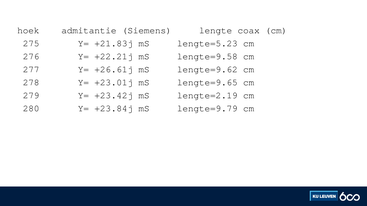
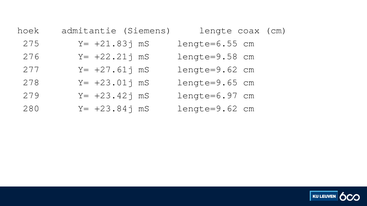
lengte=5.23: lengte=5.23 -> lengte=6.55
+26.61j: +26.61j -> +27.61j
lengte=2.19: lengte=2.19 -> lengte=6.97
+23.84j mS lengte=9.79: lengte=9.79 -> lengte=9.62
